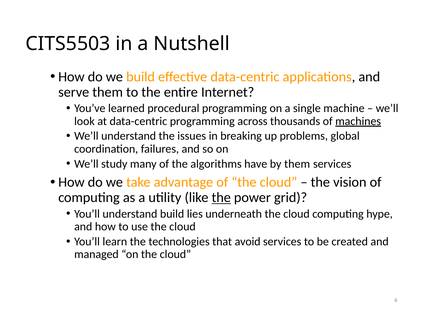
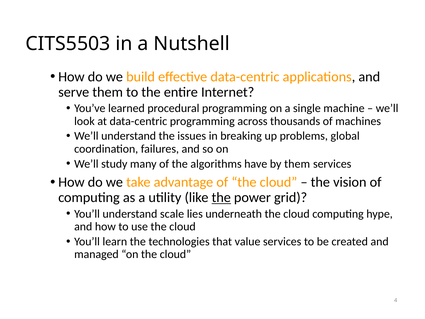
machines underline: present -> none
understand build: build -> scale
avoid: avoid -> value
